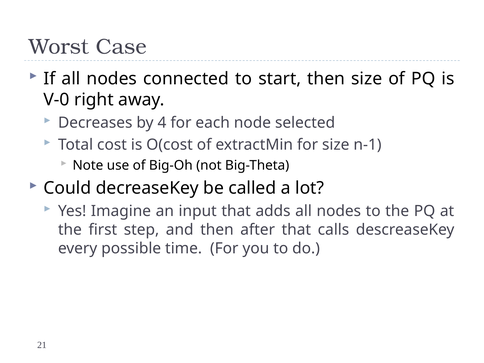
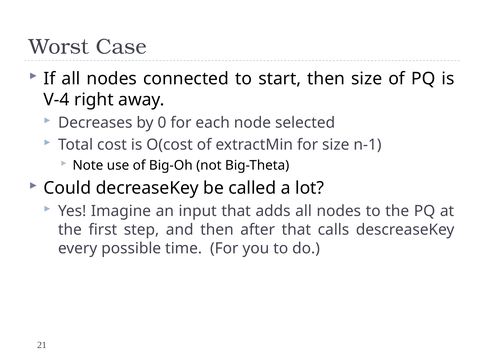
V-0: V-0 -> V-4
4: 4 -> 0
